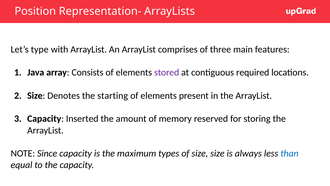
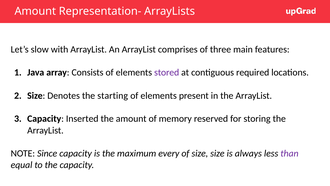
Position at (35, 11): Position -> Amount
type: type -> slow
types: types -> every
than colour: blue -> purple
